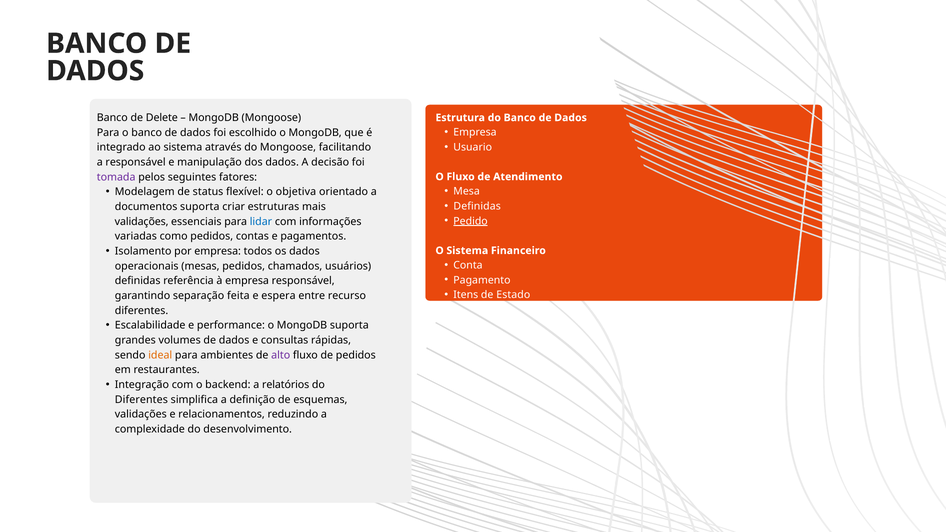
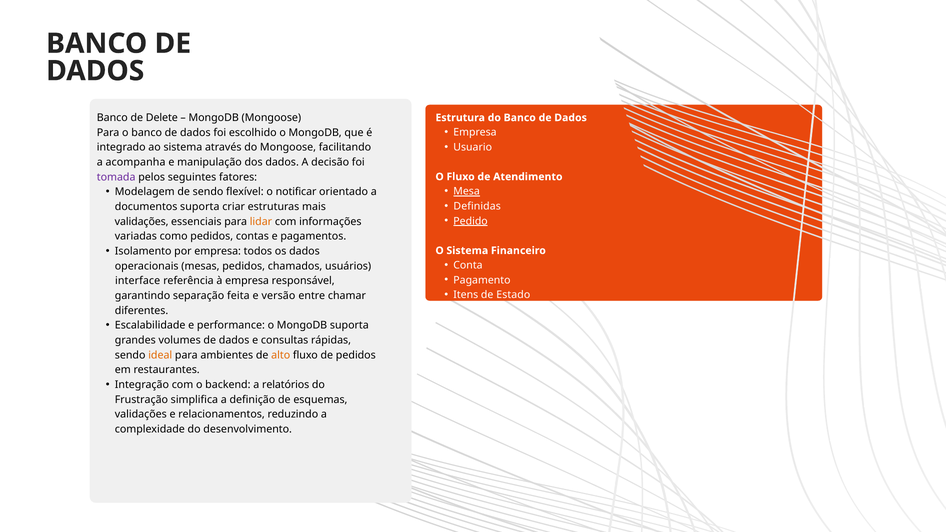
a responsável: responsável -> acompanha
Mesa underline: none -> present
de status: status -> sendo
objetiva: objetiva -> notificar
lidar colour: blue -> orange
definidas at (138, 281): definidas -> interface
espera: espera -> versão
recurso: recurso -> chamar
alto colour: purple -> orange
Diferentes at (141, 400): Diferentes -> Frustração
